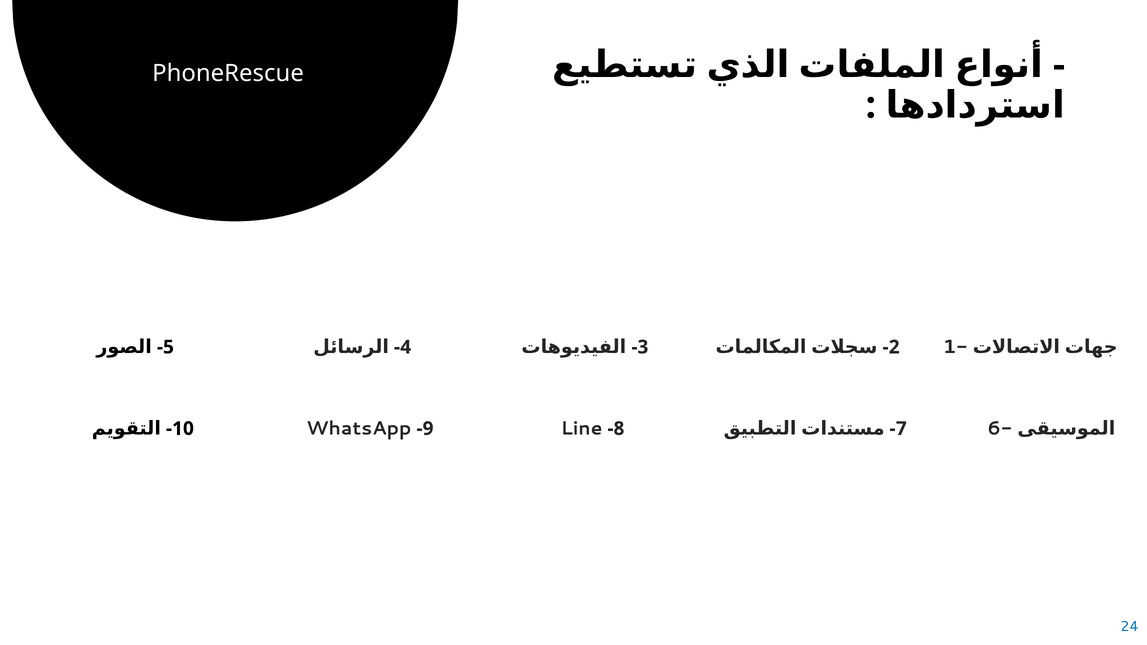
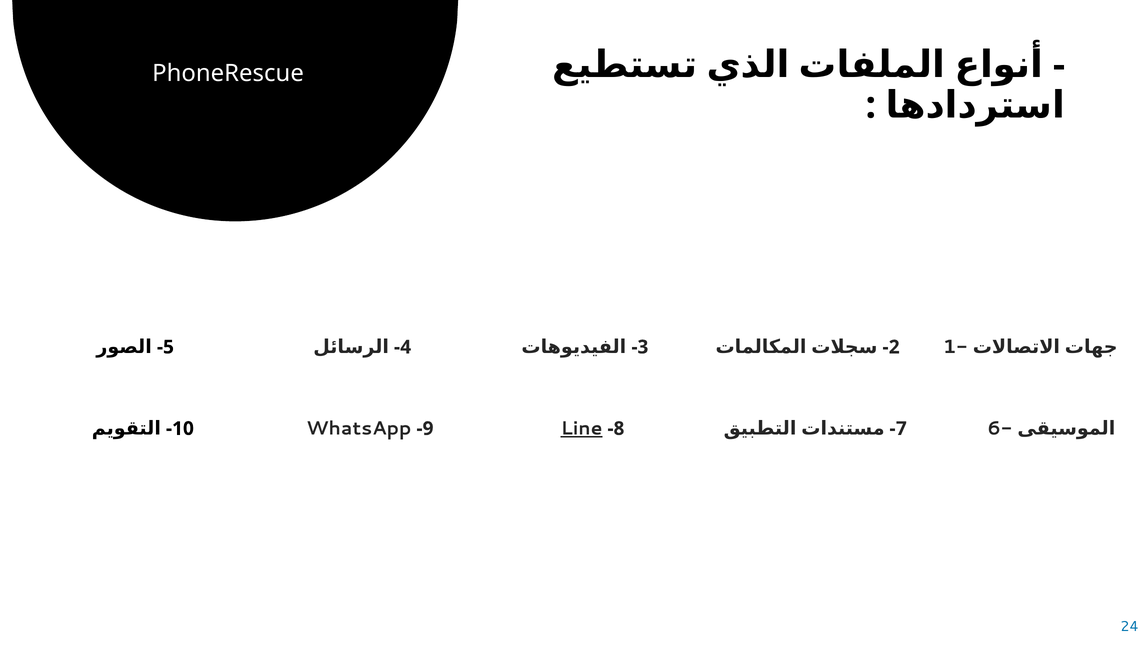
Line underline: none -> present
